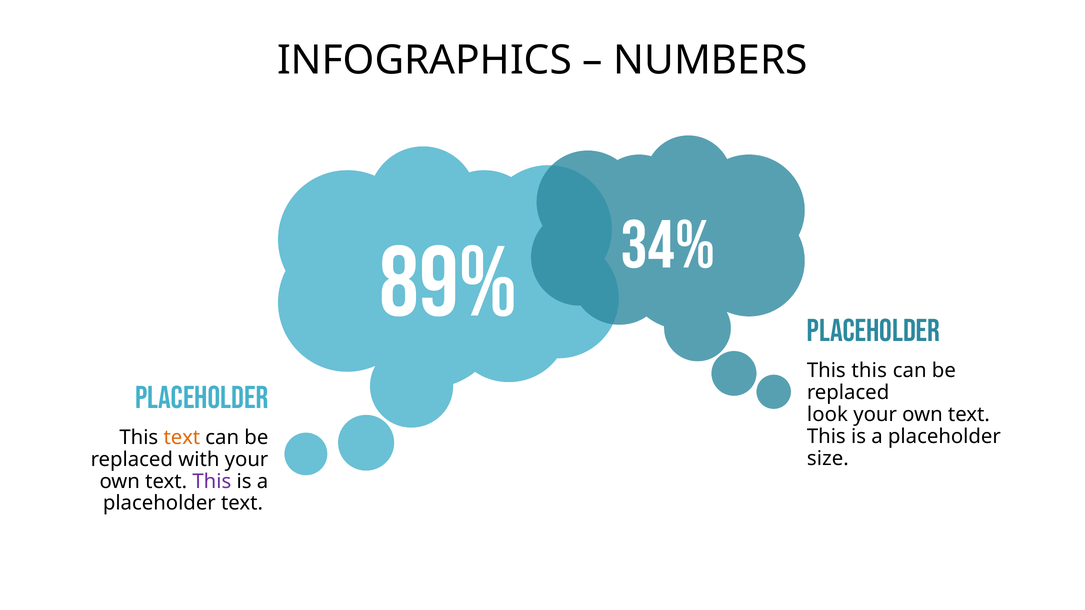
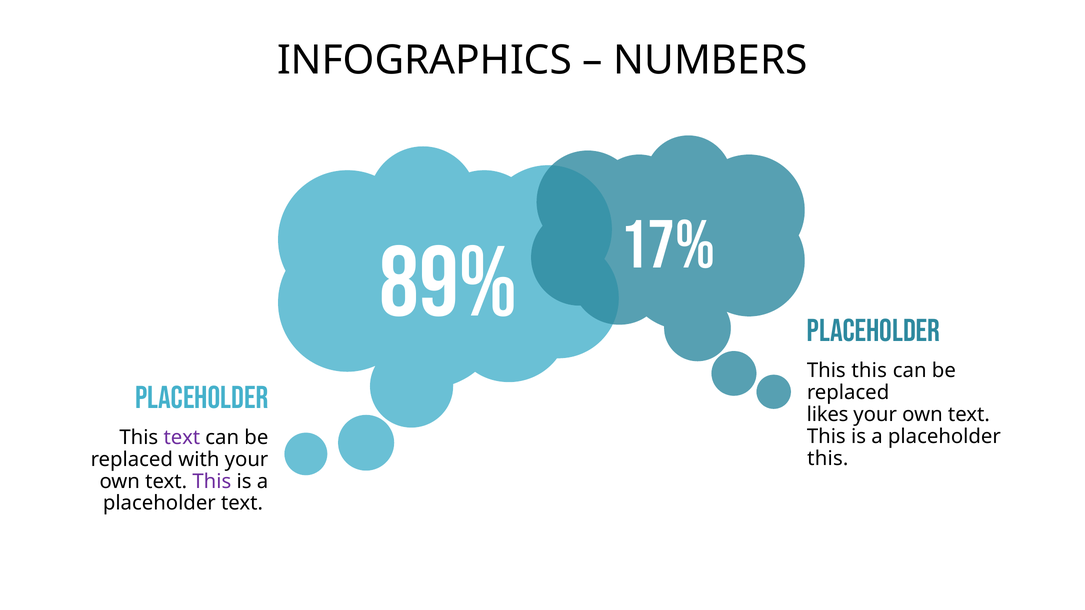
34%: 34% -> 17%
look: look -> likes
text at (182, 438) colour: orange -> purple
size at (828, 459): size -> this
